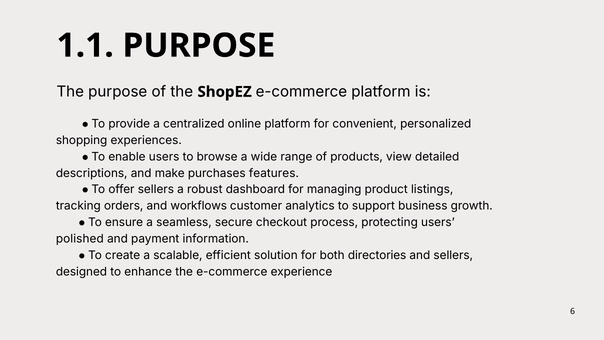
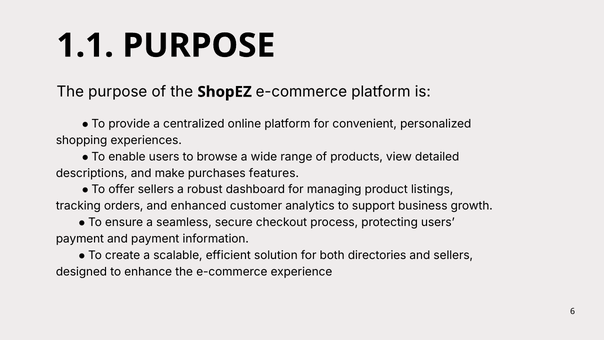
workflows: workflows -> enhanced
polished at (80, 239): polished -> payment
